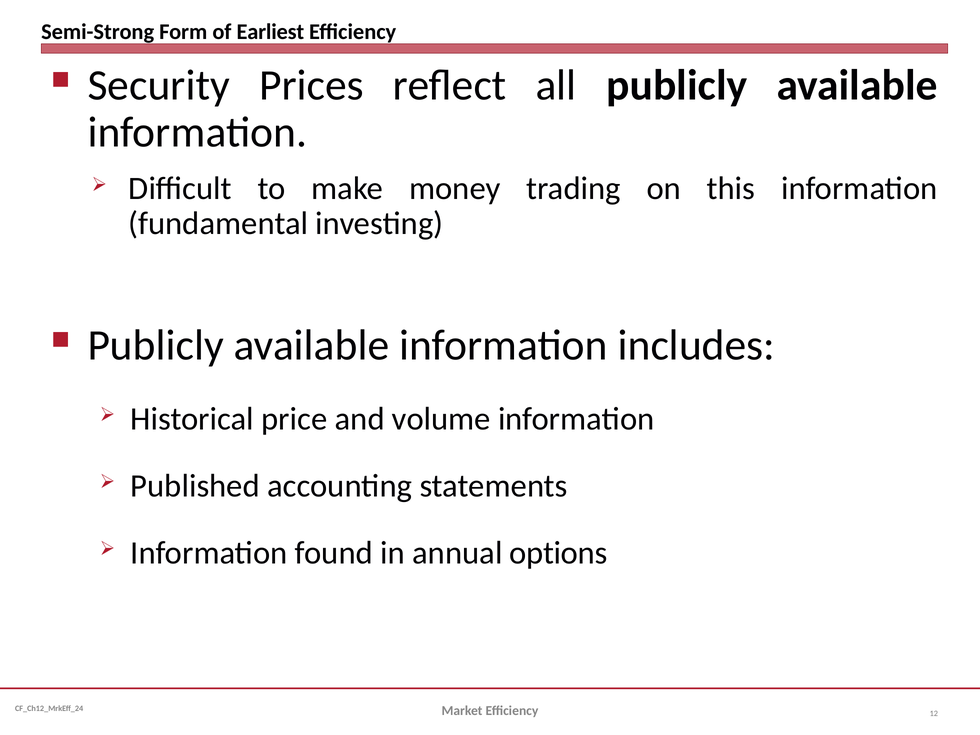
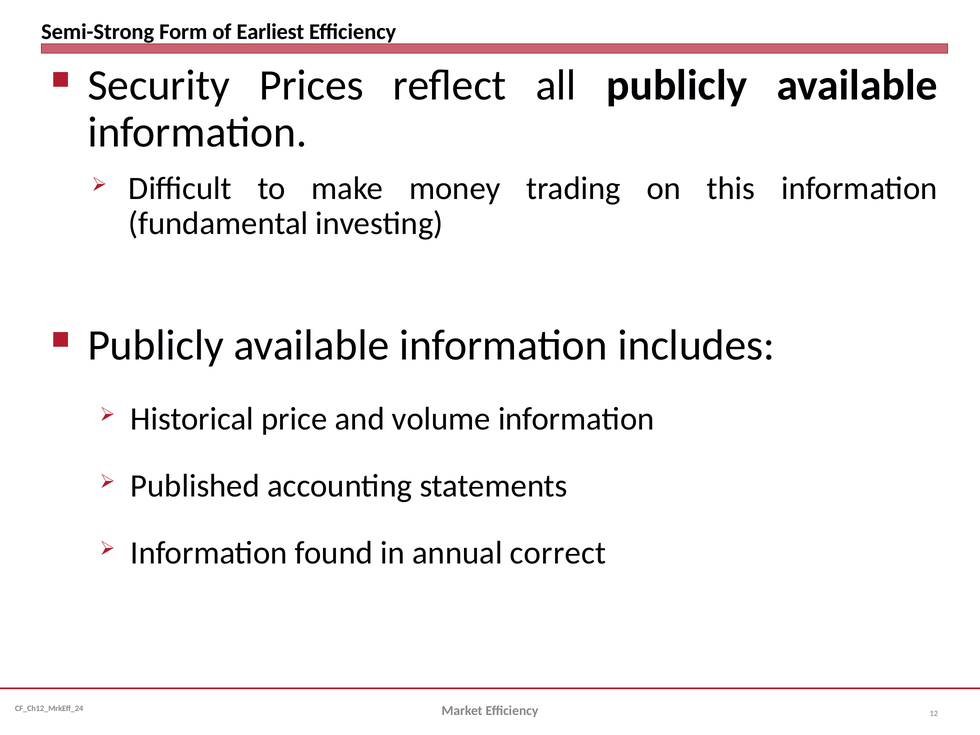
options: options -> correct
